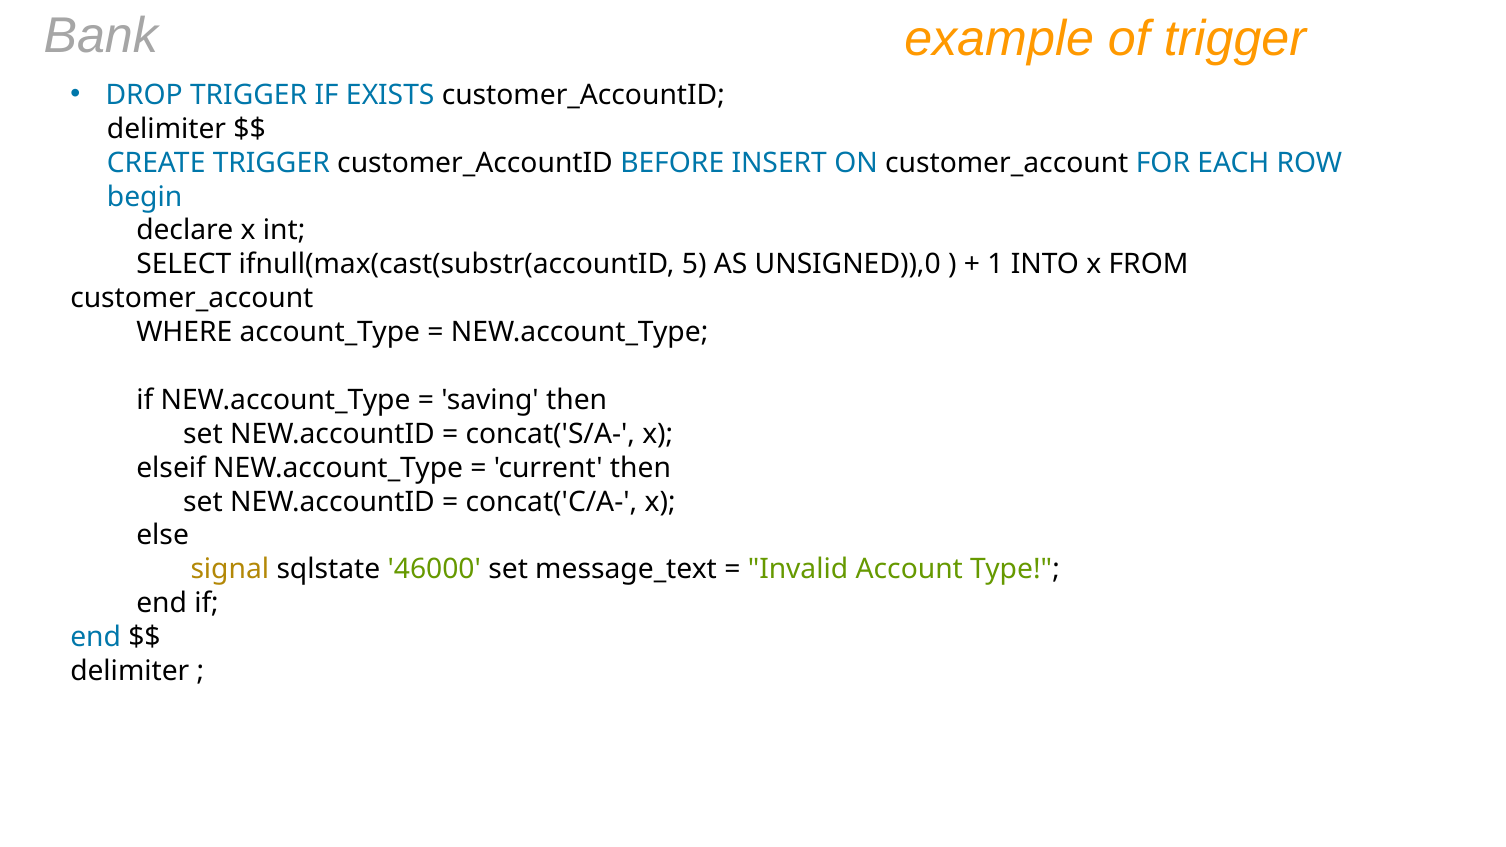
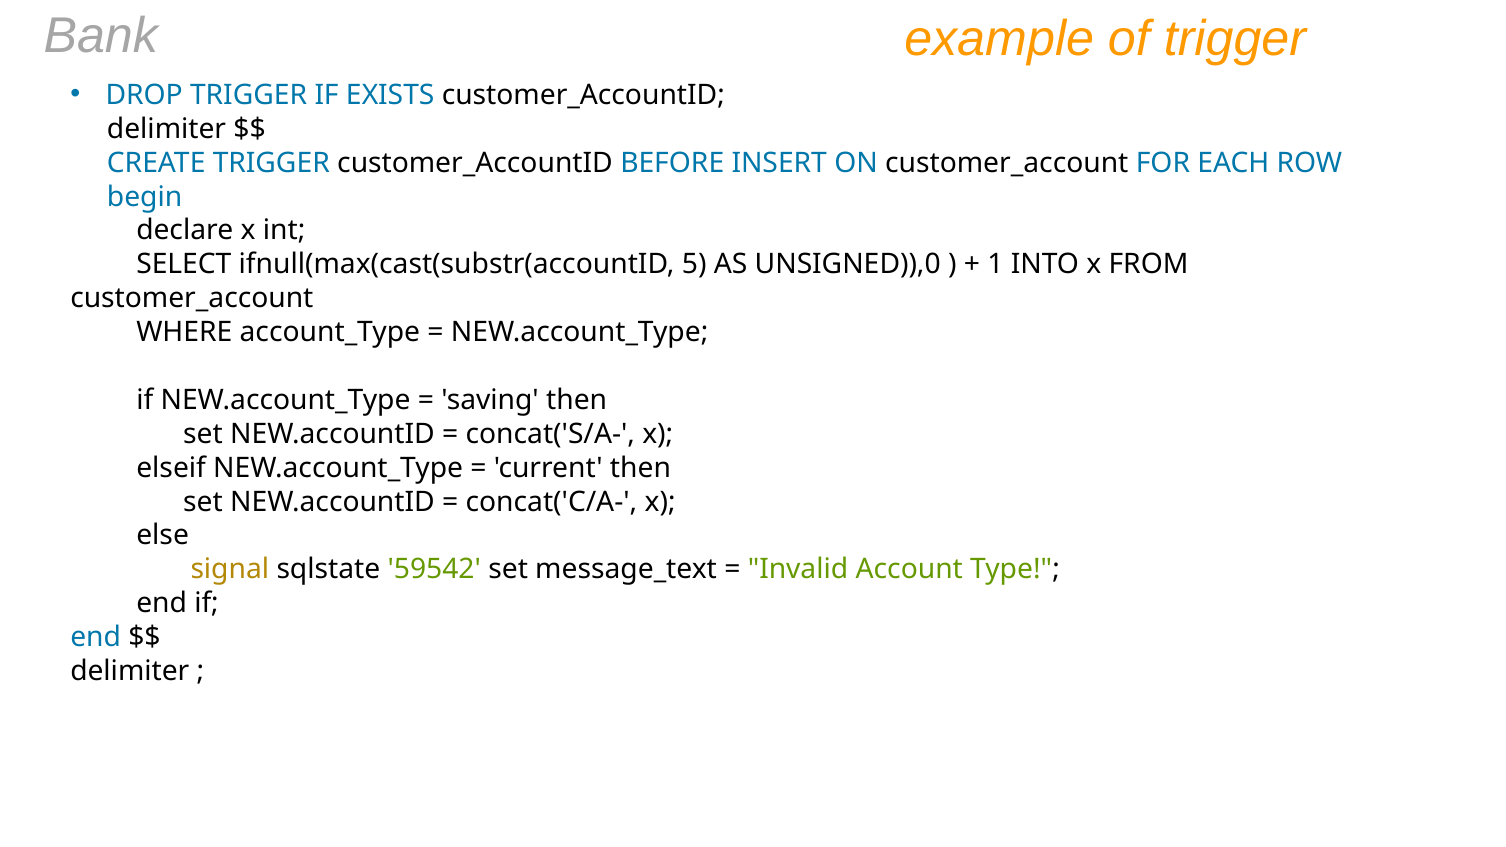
46000: 46000 -> 59542
